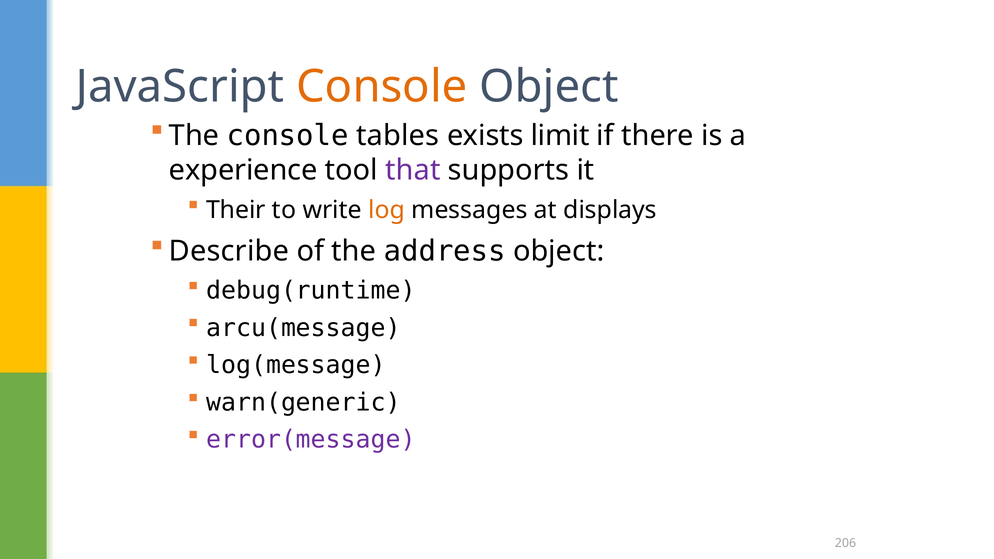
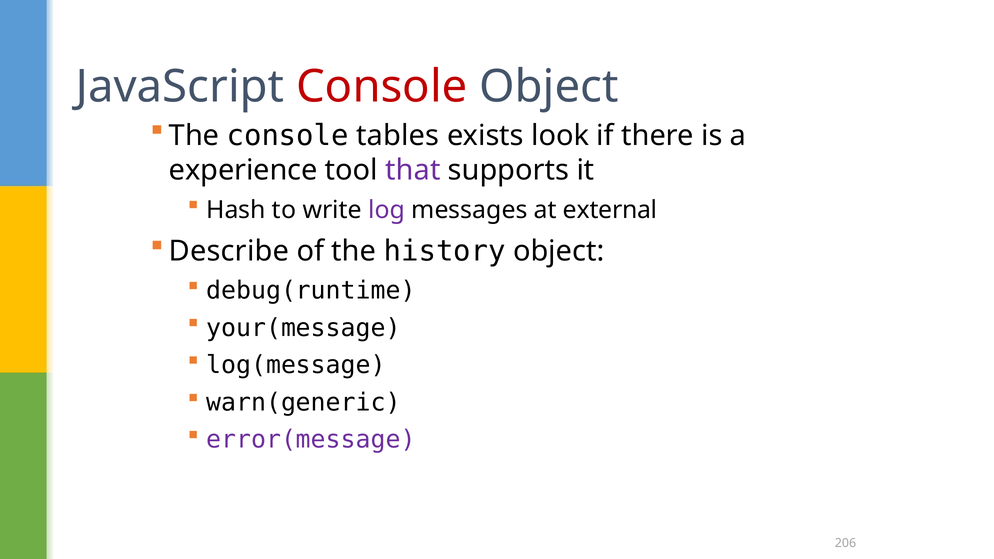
Console at (382, 87) colour: orange -> red
limit: limit -> look
Their: Their -> Hash
log colour: orange -> purple
displays: displays -> external
address: address -> history
arcu(message: arcu(message -> your(message
